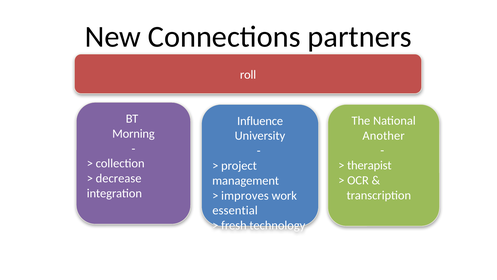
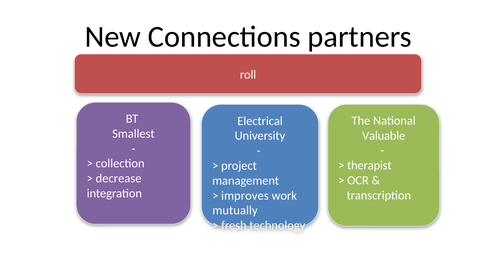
Influence: Influence -> Electrical
Morning: Morning -> Smallest
Another: Another -> Valuable
essential: essential -> mutually
